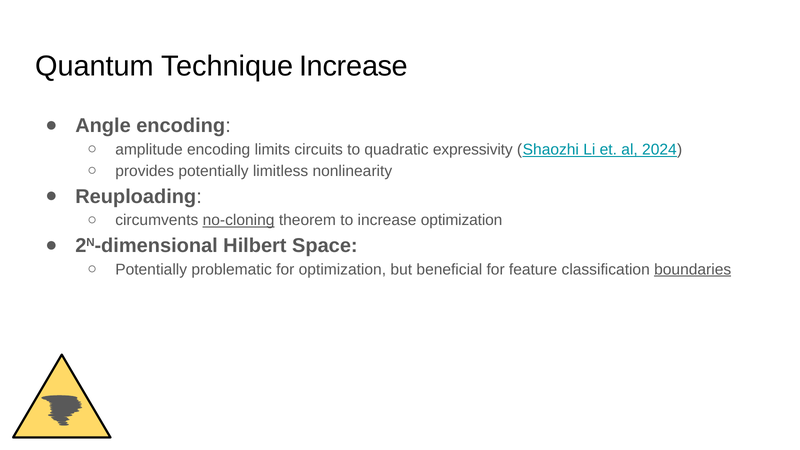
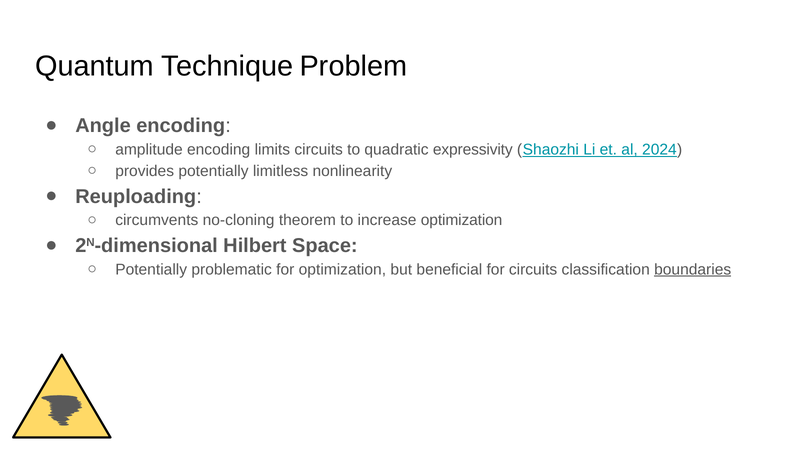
Technique Increase: Increase -> Problem
no-cloning underline: present -> none
for feature: feature -> circuits
